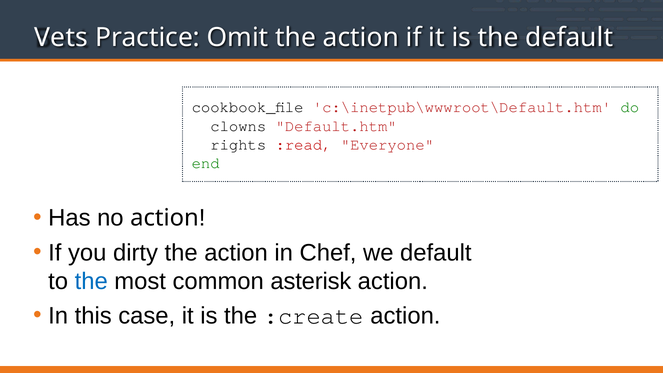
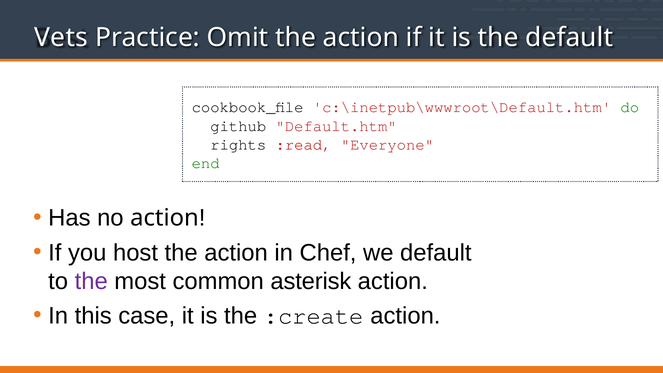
clowns: clowns -> github
dirty: dirty -> host
the at (91, 281) colour: blue -> purple
